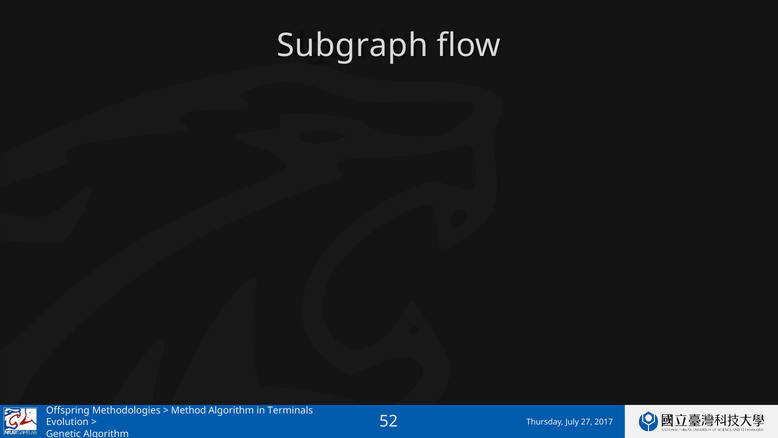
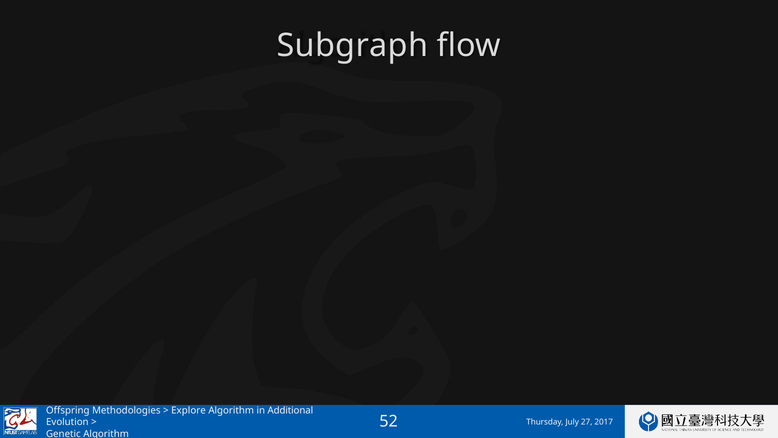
Method: Method -> Explore
Terminals: Terminals -> Additional
